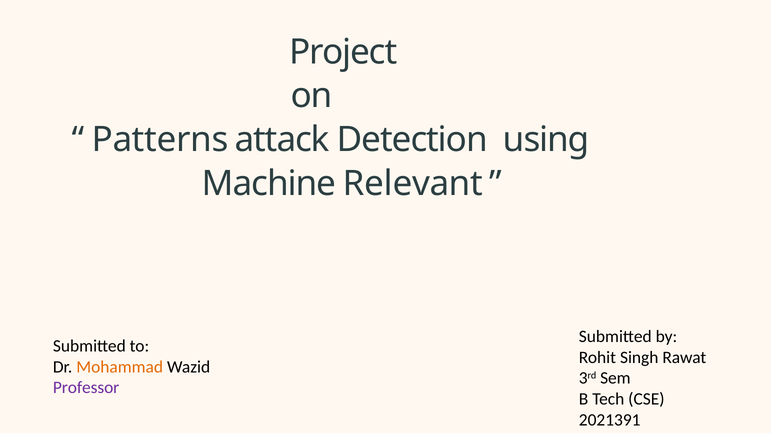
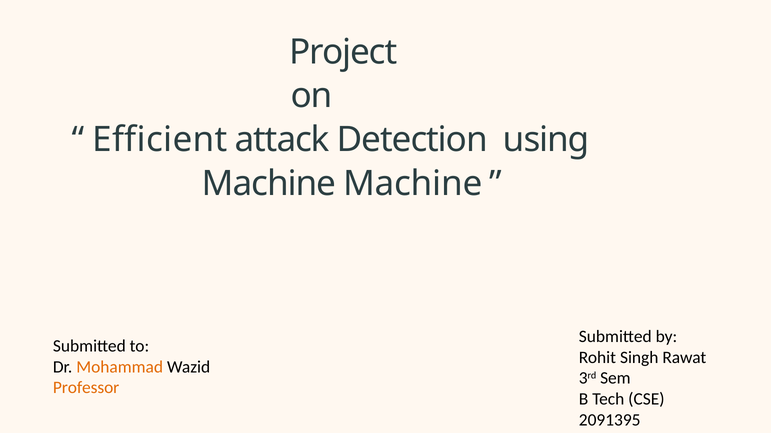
Patterns: Patterns -> Efficient
Machine Relevant: Relevant -> Machine
Professor colour: purple -> orange
2021391: 2021391 -> 2091395
